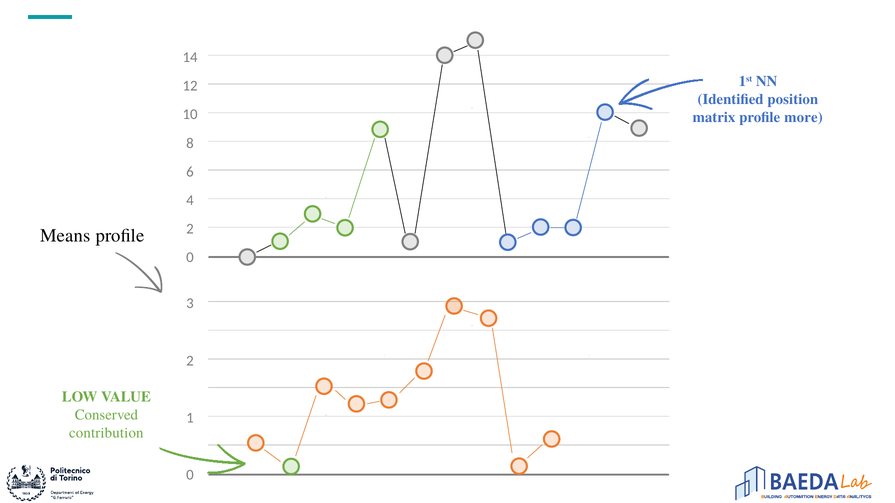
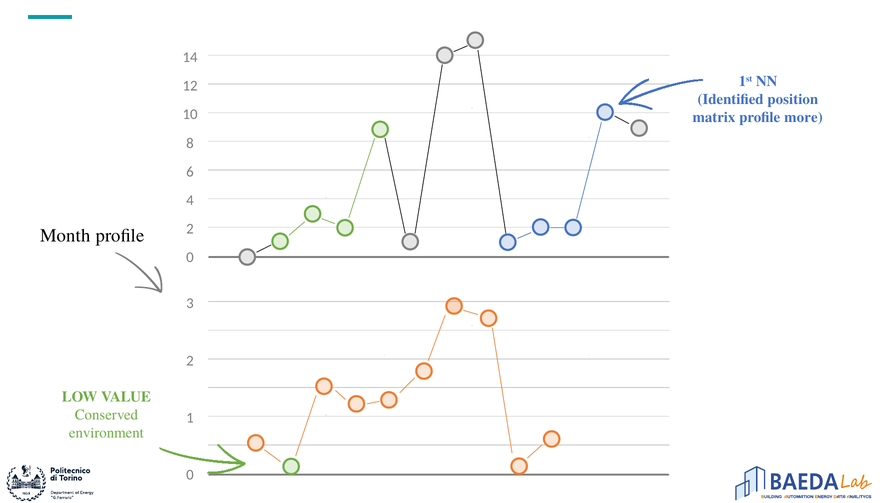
Means: Means -> Month
contribution: contribution -> environment
